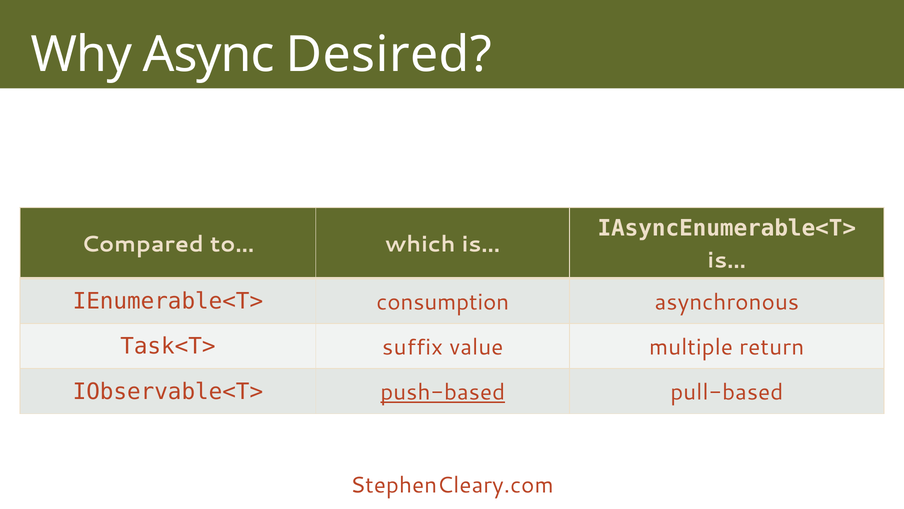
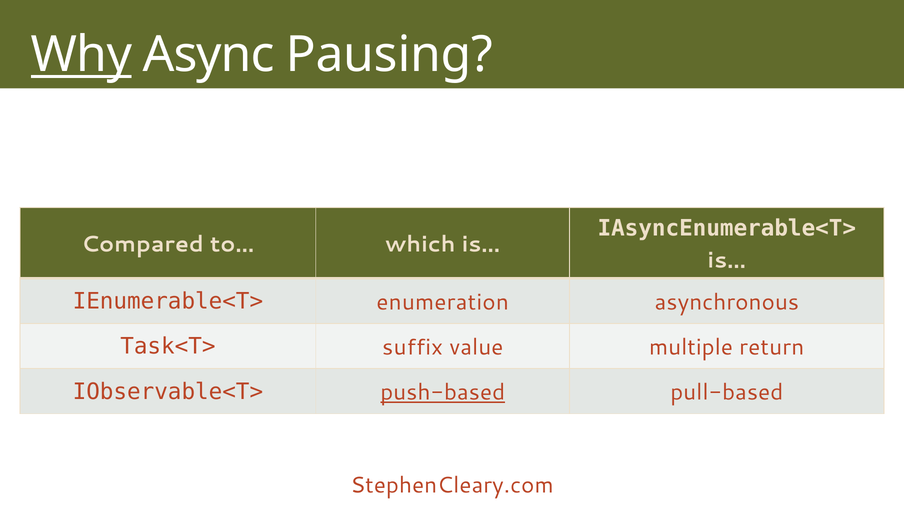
Why underline: none -> present
Desired: Desired -> Pausing
consumption: consumption -> enumeration
